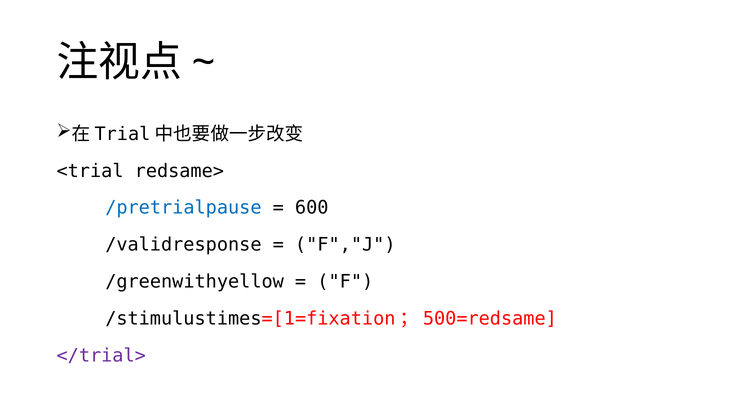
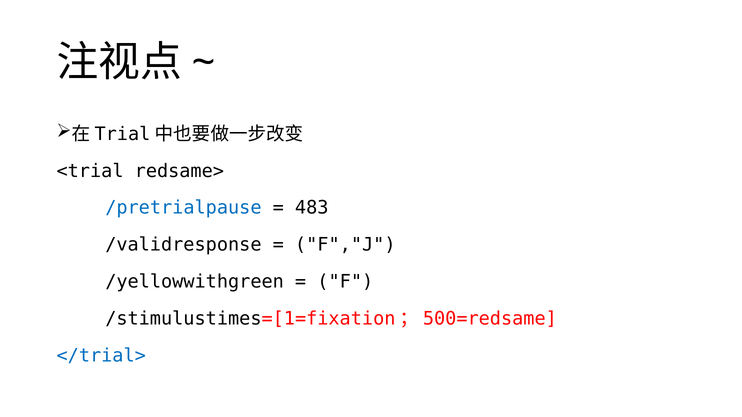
600: 600 -> 483
/greenwithyellow: /greenwithyellow -> /yellowwithgreen
</trial> colour: purple -> blue
